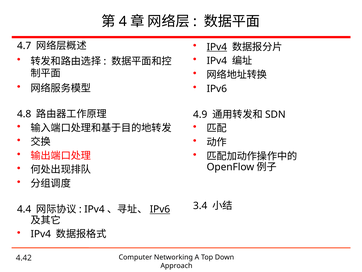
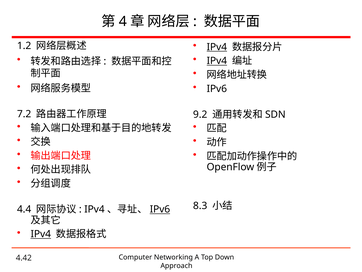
4.7: 4.7 -> 1.2
IPv4 at (217, 61) underline: none -> present
4.8: 4.8 -> 7.2
4.9: 4.9 -> 9.2
3.4: 3.4 -> 8.3
IPv4 at (41, 234) underline: none -> present
